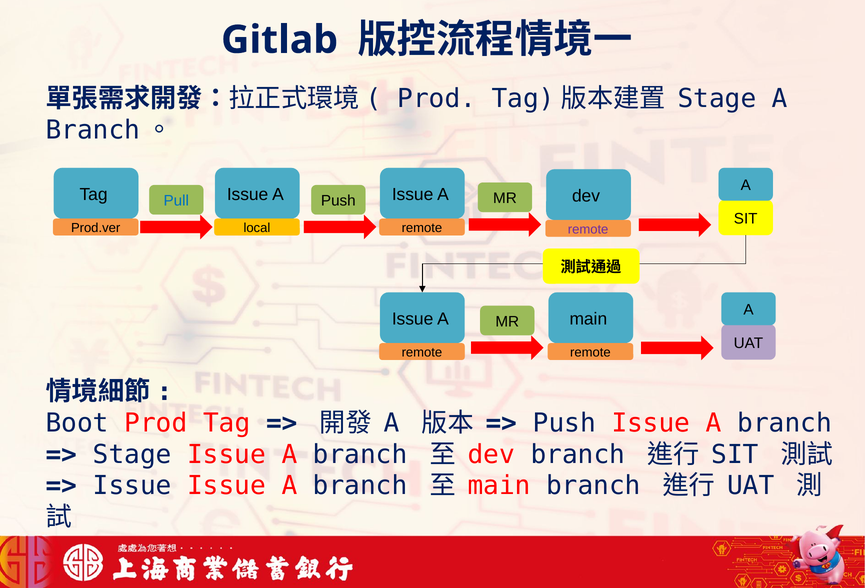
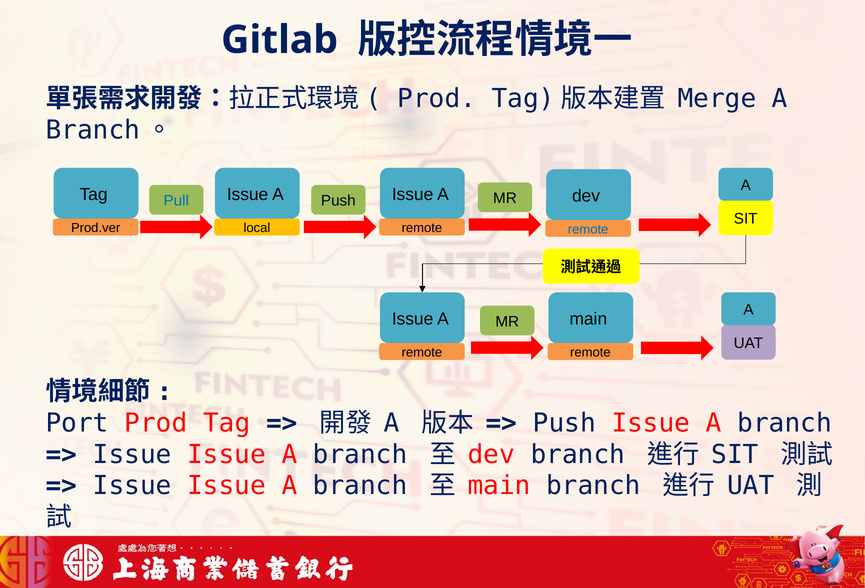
Stage at (717, 99): Stage -> Merge
remote at (588, 229) colour: purple -> blue
Boot: Boot -> Port
Stage at (132, 455): Stage -> Issue
